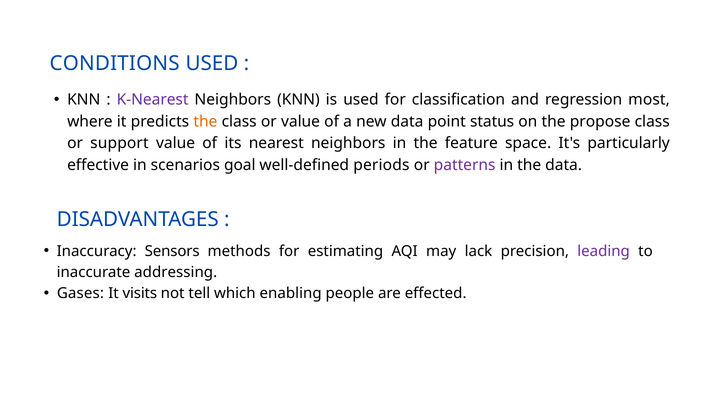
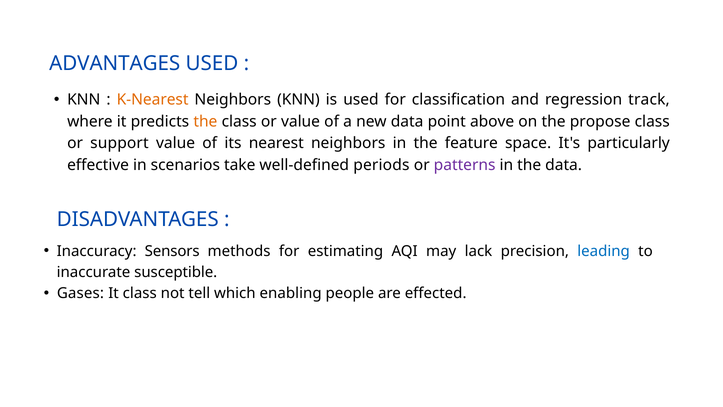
CONDITIONS: CONDITIONS -> ADVANTAGES
K-Nearest colour: purple -> orange
most: most -> track
status: status -> above
goal: goal -> take
leading colour: purple -> blue
addressing: addressing -> susceptible
It visits: visits -> class
